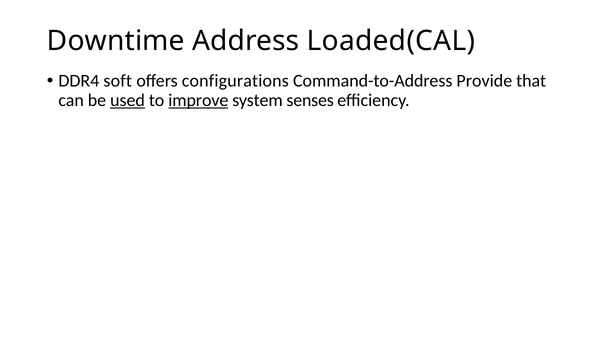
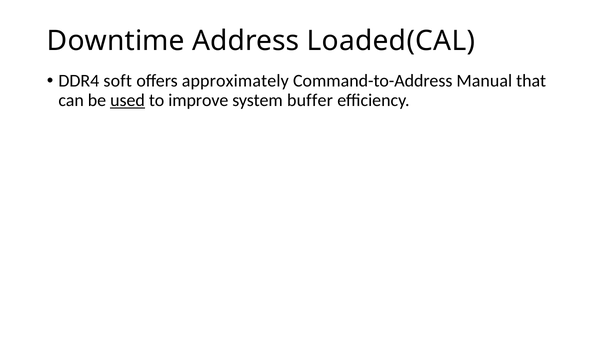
configurations: configurations -> approximately
Provide: Provide -> Manual
improve underline: present -> none
senses: senses -> buffer
